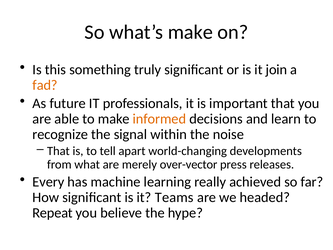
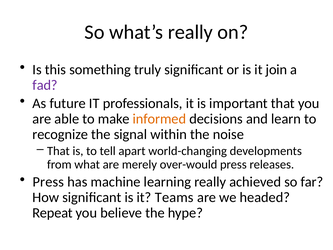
what’s make: make -> really
fad colour: orange -> purple
over-vector: over-vector -> over-would
Every at (48, 182): Every -> Press
